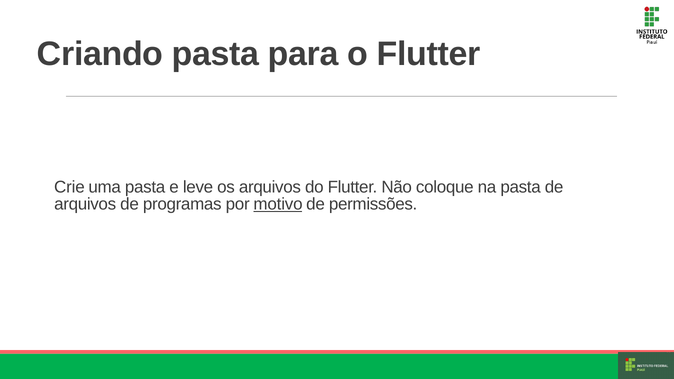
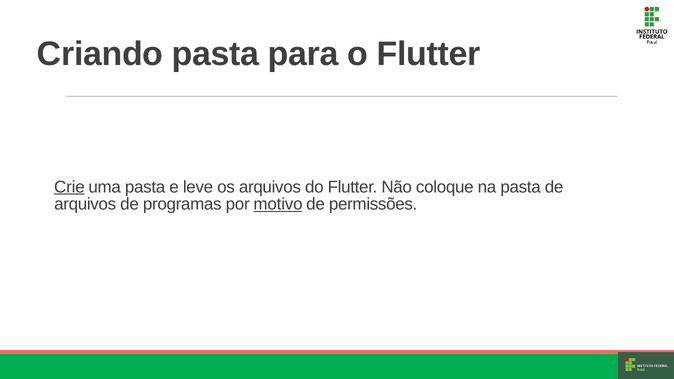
Crie underline: none -> present
